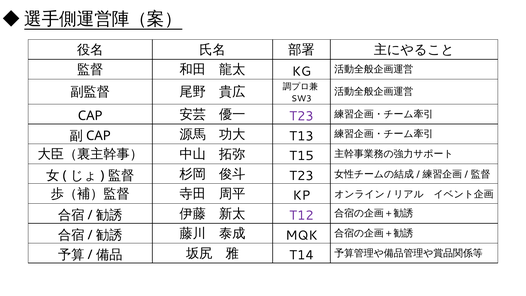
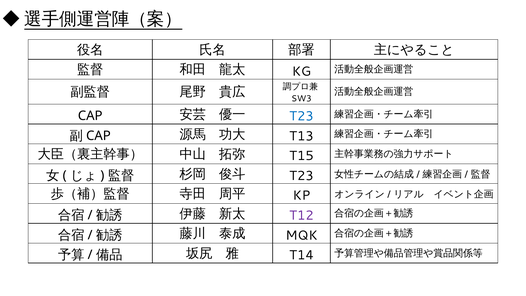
T23 at (301, 116) colour: purple -> blue
